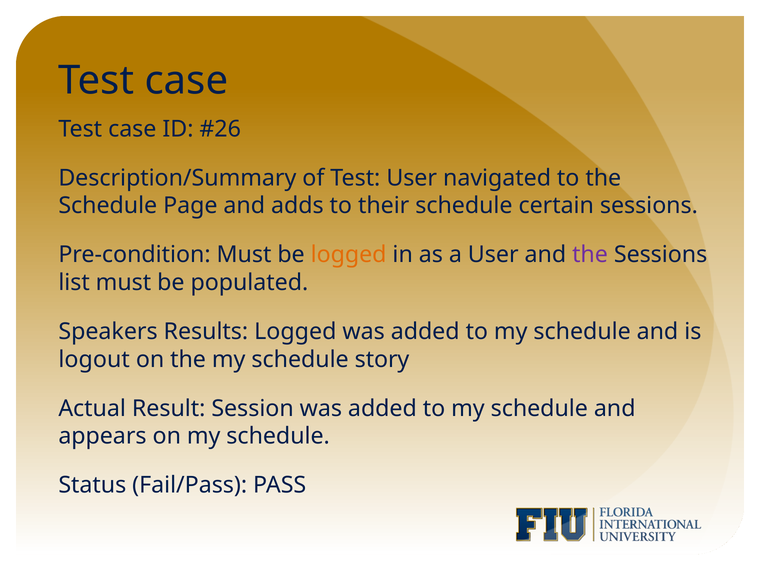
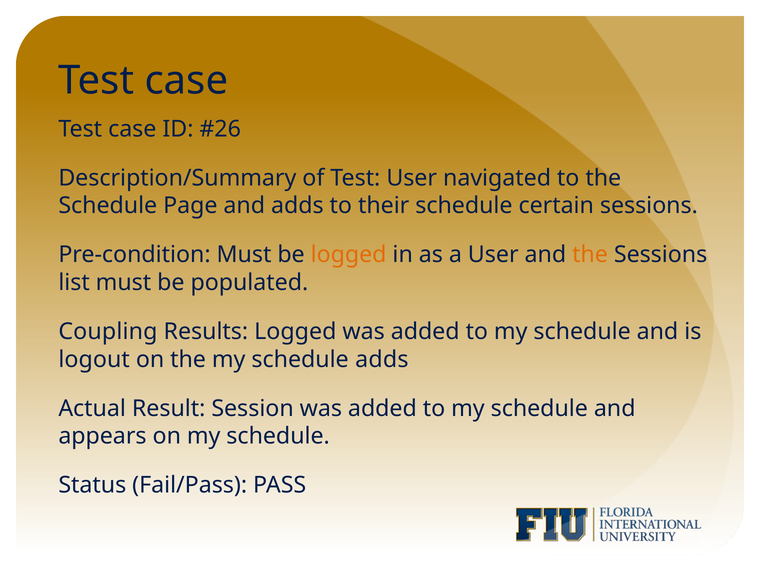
the at (590, 255) colour: purple -> orange
Speakers: Speakers -> Coupling
schedule story: story -> adds
